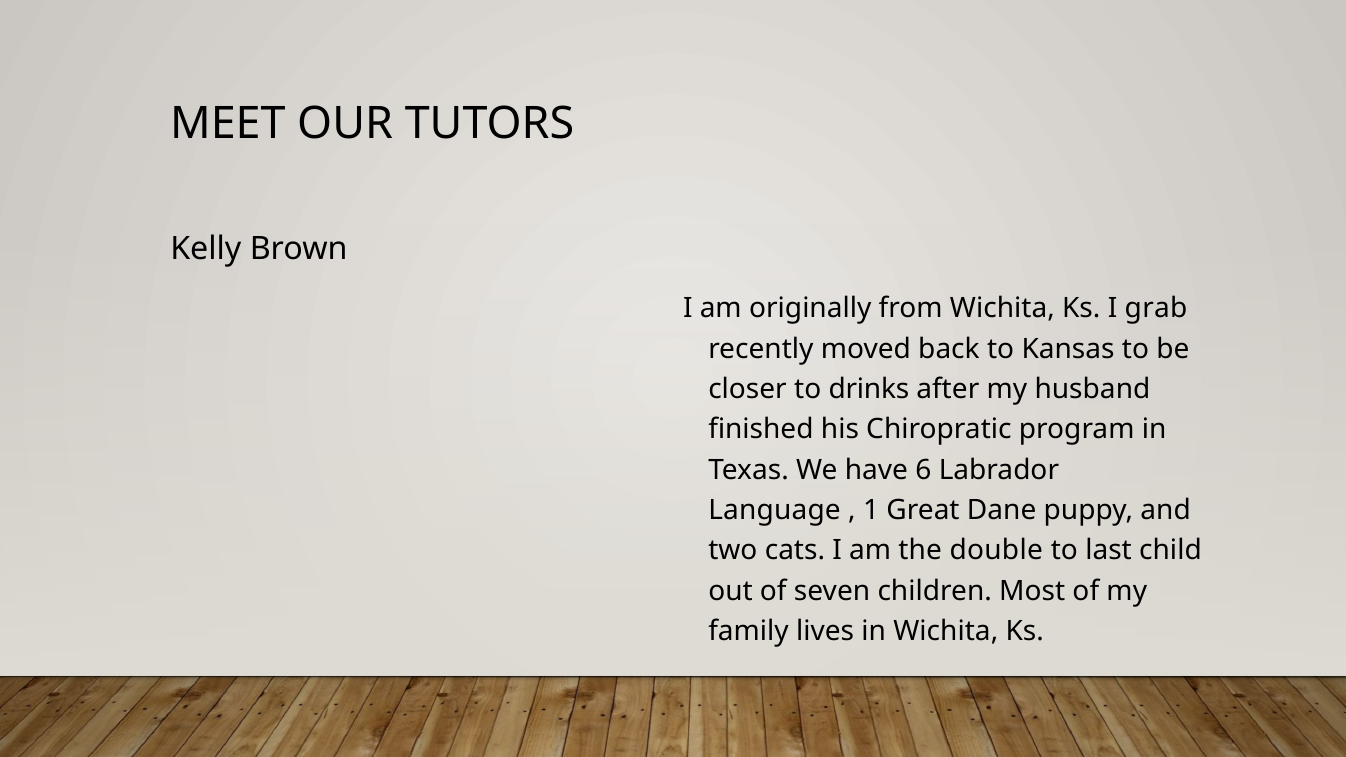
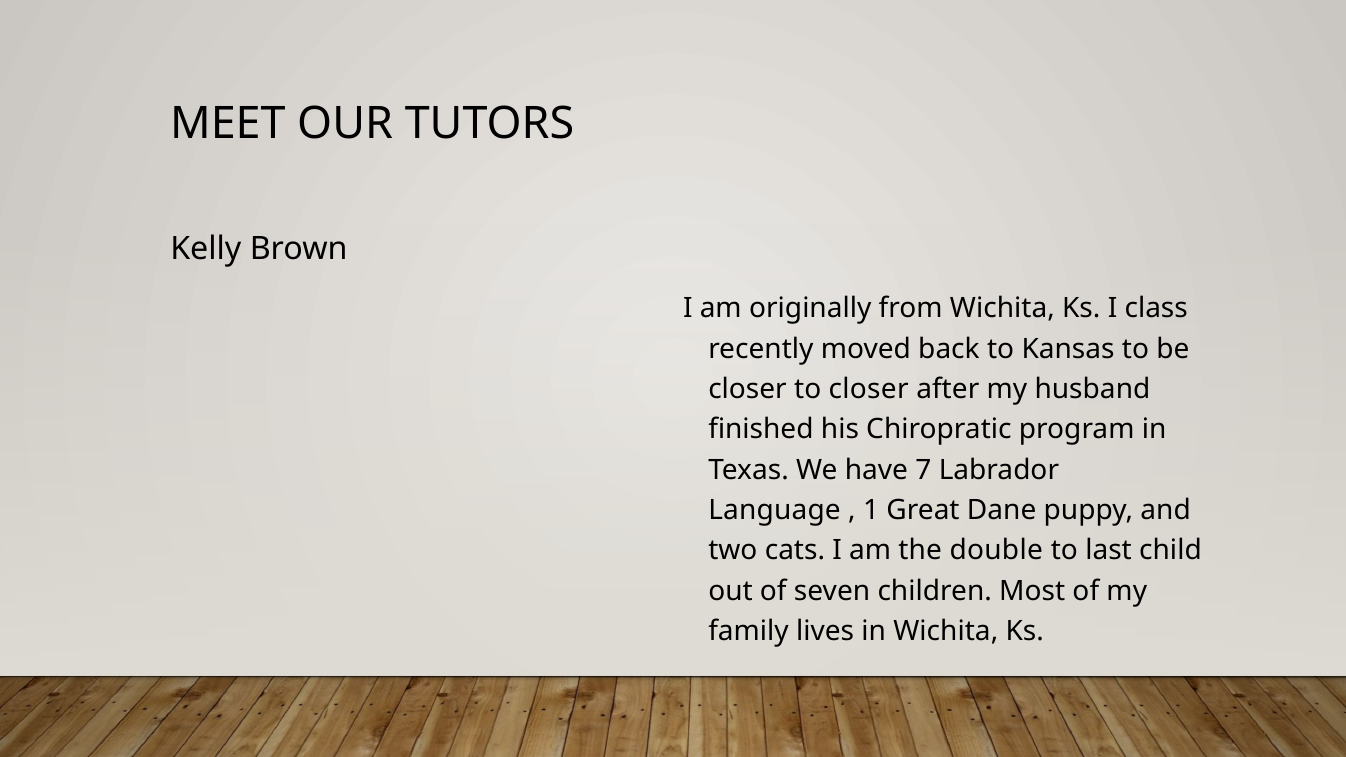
grab: grab -> class
to drinks: drinks -> closer
6: 6 -> 7
